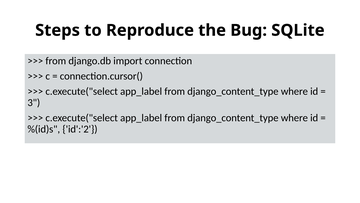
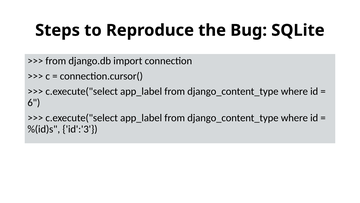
3: 3 -> 6
id':'2: id':'2 -> id':'3
